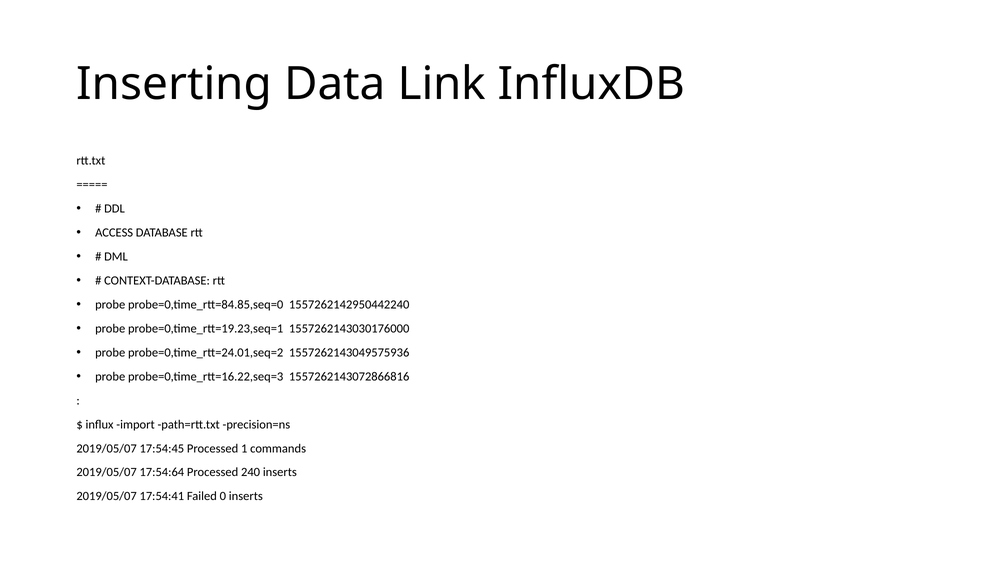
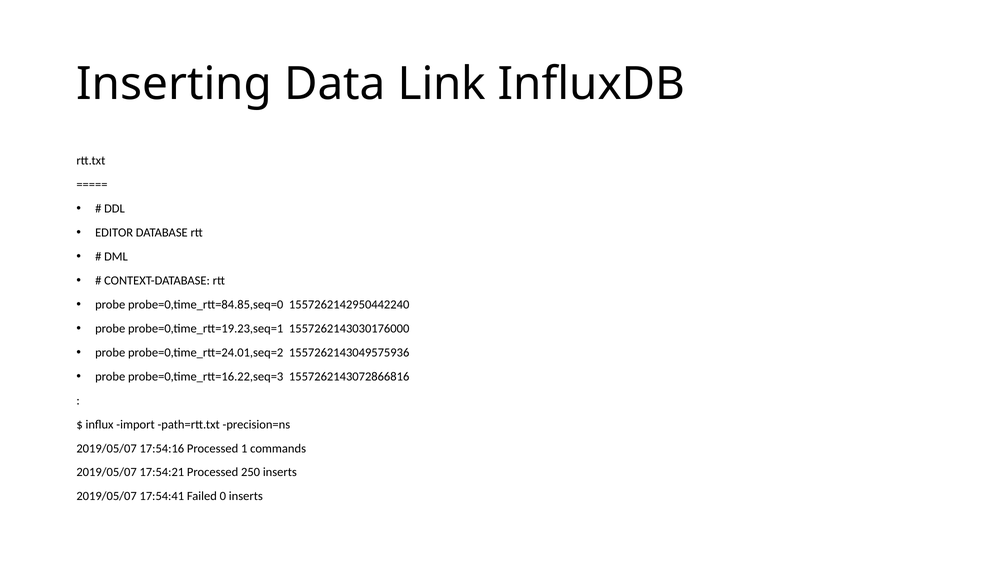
ACCESS: ACCESS -> EDITOR
17:54:45: 17:54:45 -> 17:54:16
17:54:64: 17:54:64 -> 17:54:21
240: 240 -> 250
